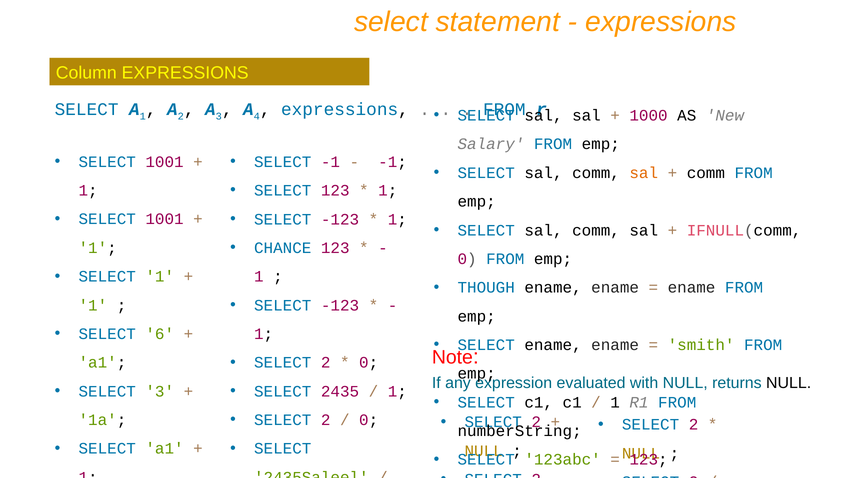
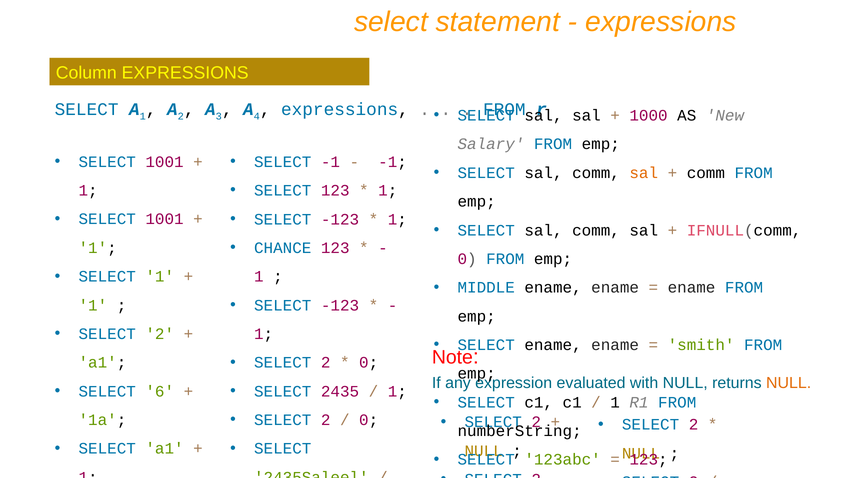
THOUGH: THOUGH -> MIDDLE
6 at (160, 334): 6 -> 2
NULL at (789, 383) colour: black -> orange
SELECT 3: 3 -> 6
